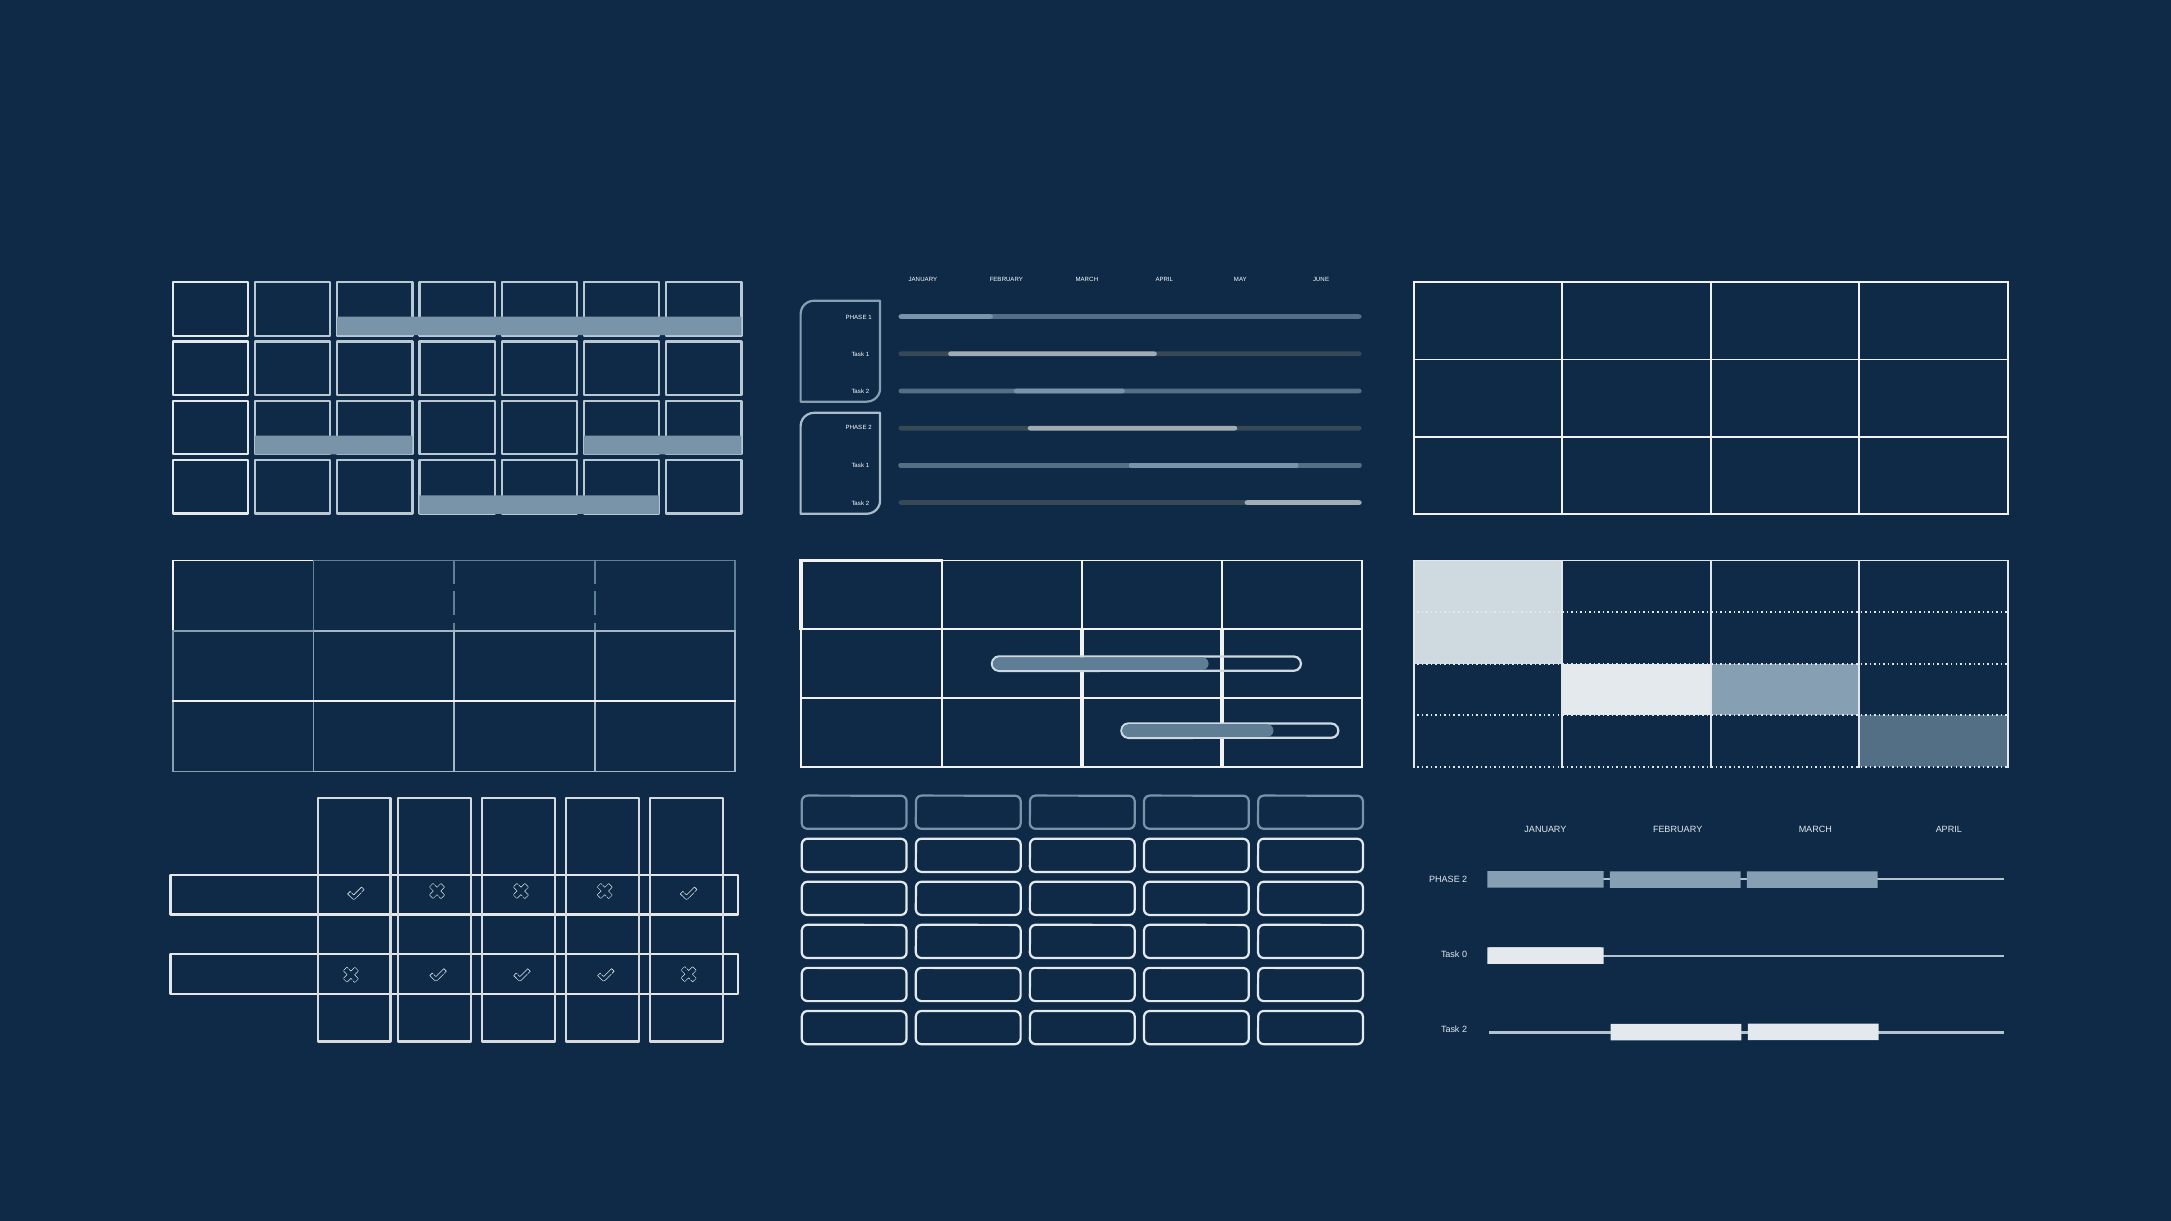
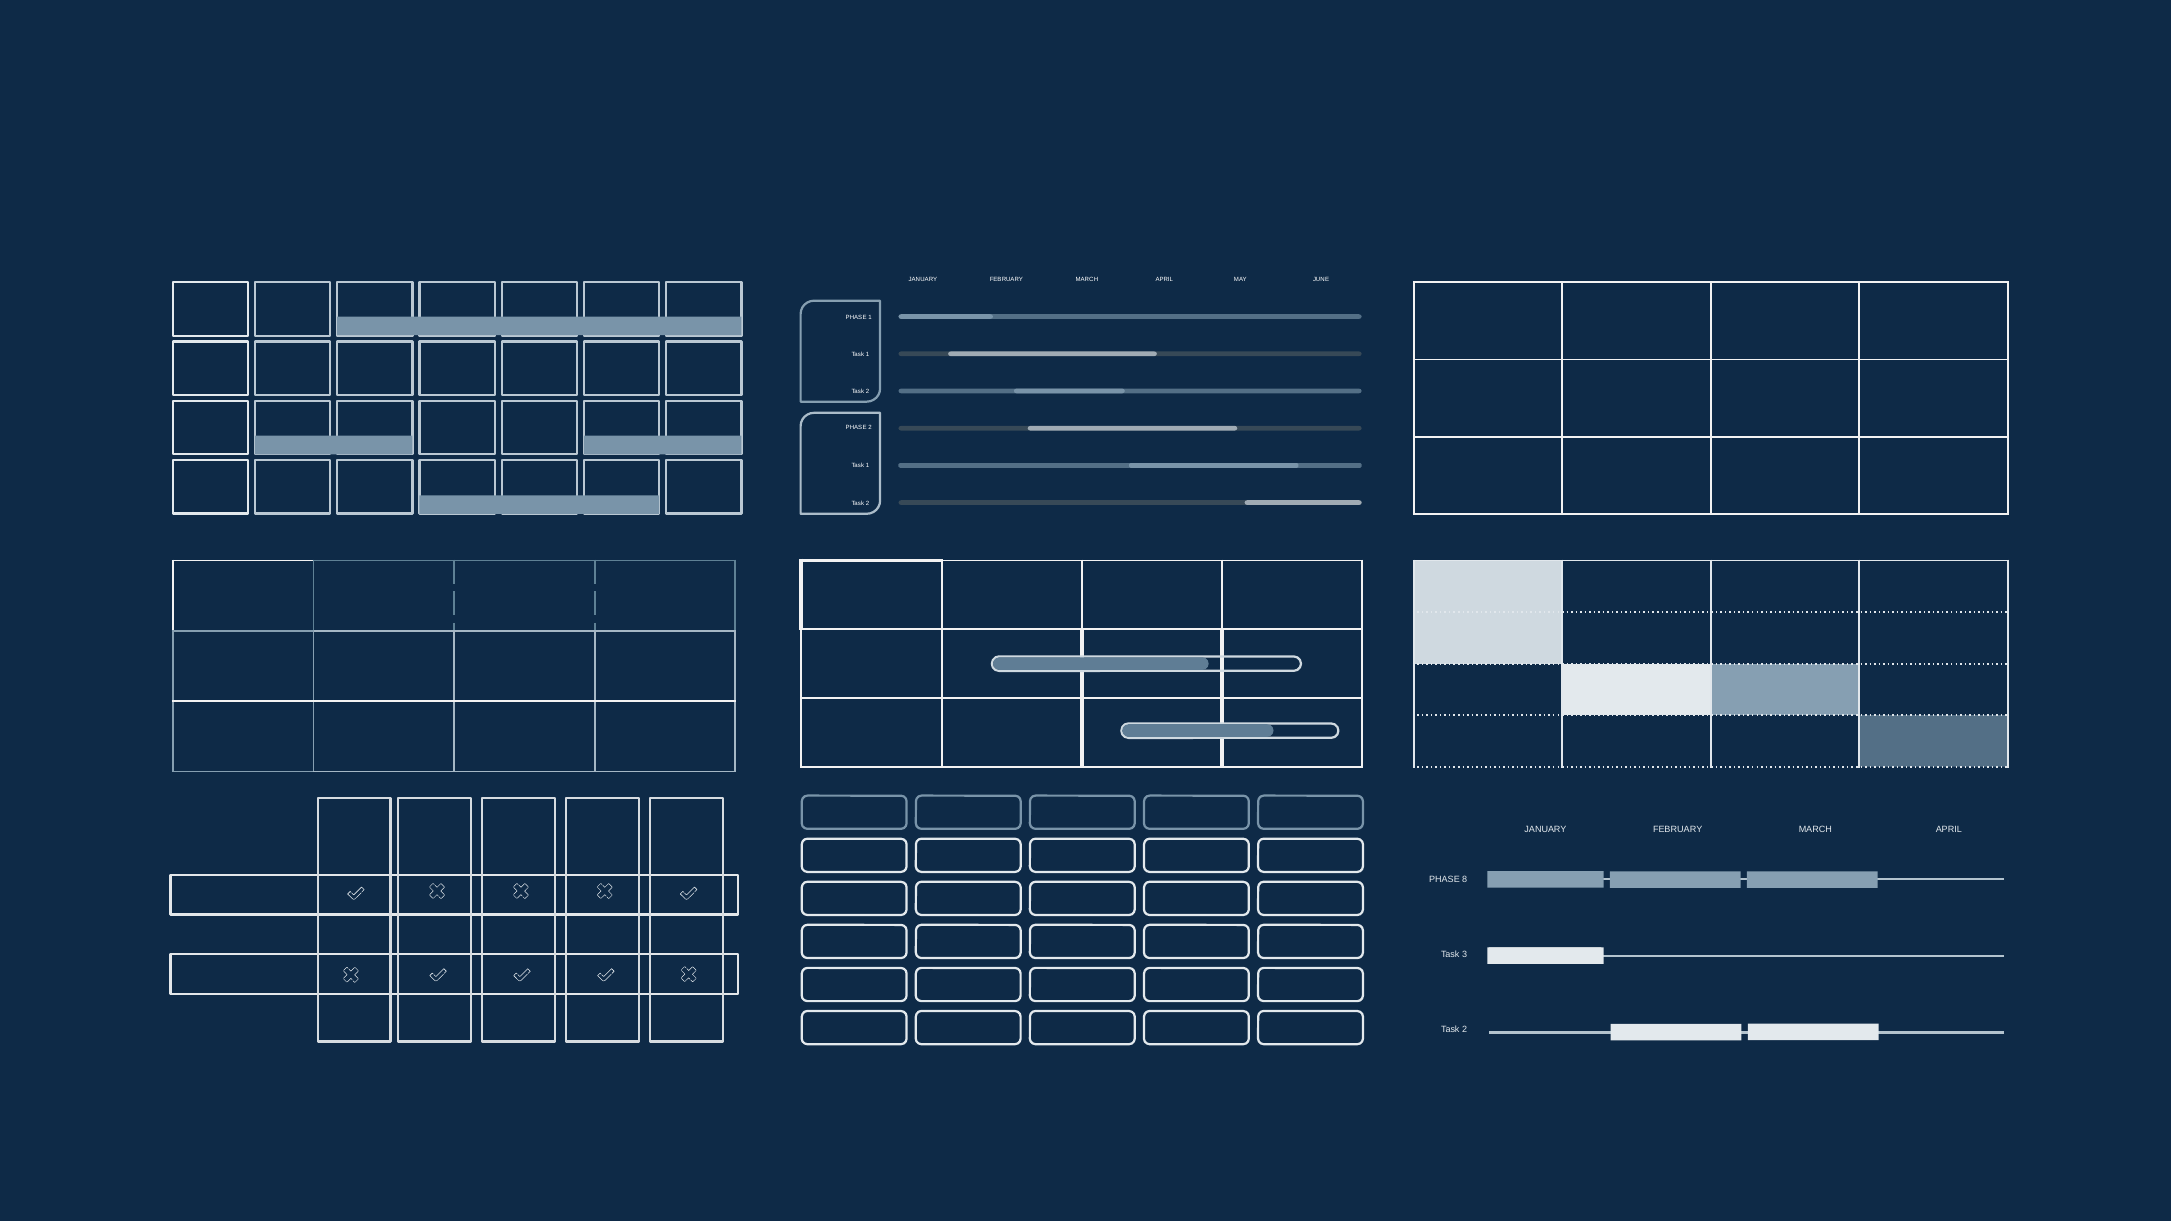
2 at (1465, 880): 2 -> 8
0: 0 -> 3
